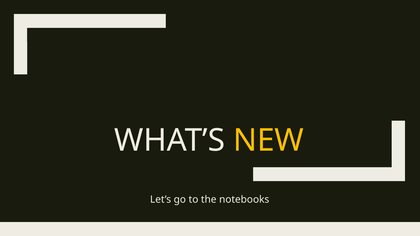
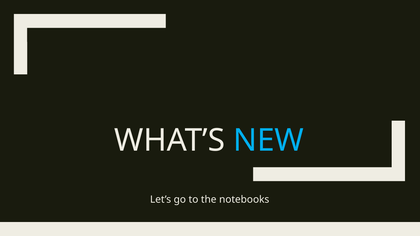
NEW colour: yellow -> light blue
